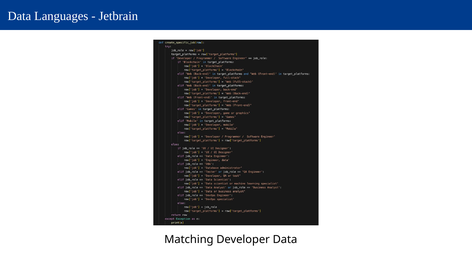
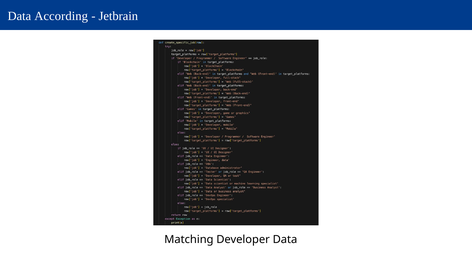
Languages: Languages -> According
